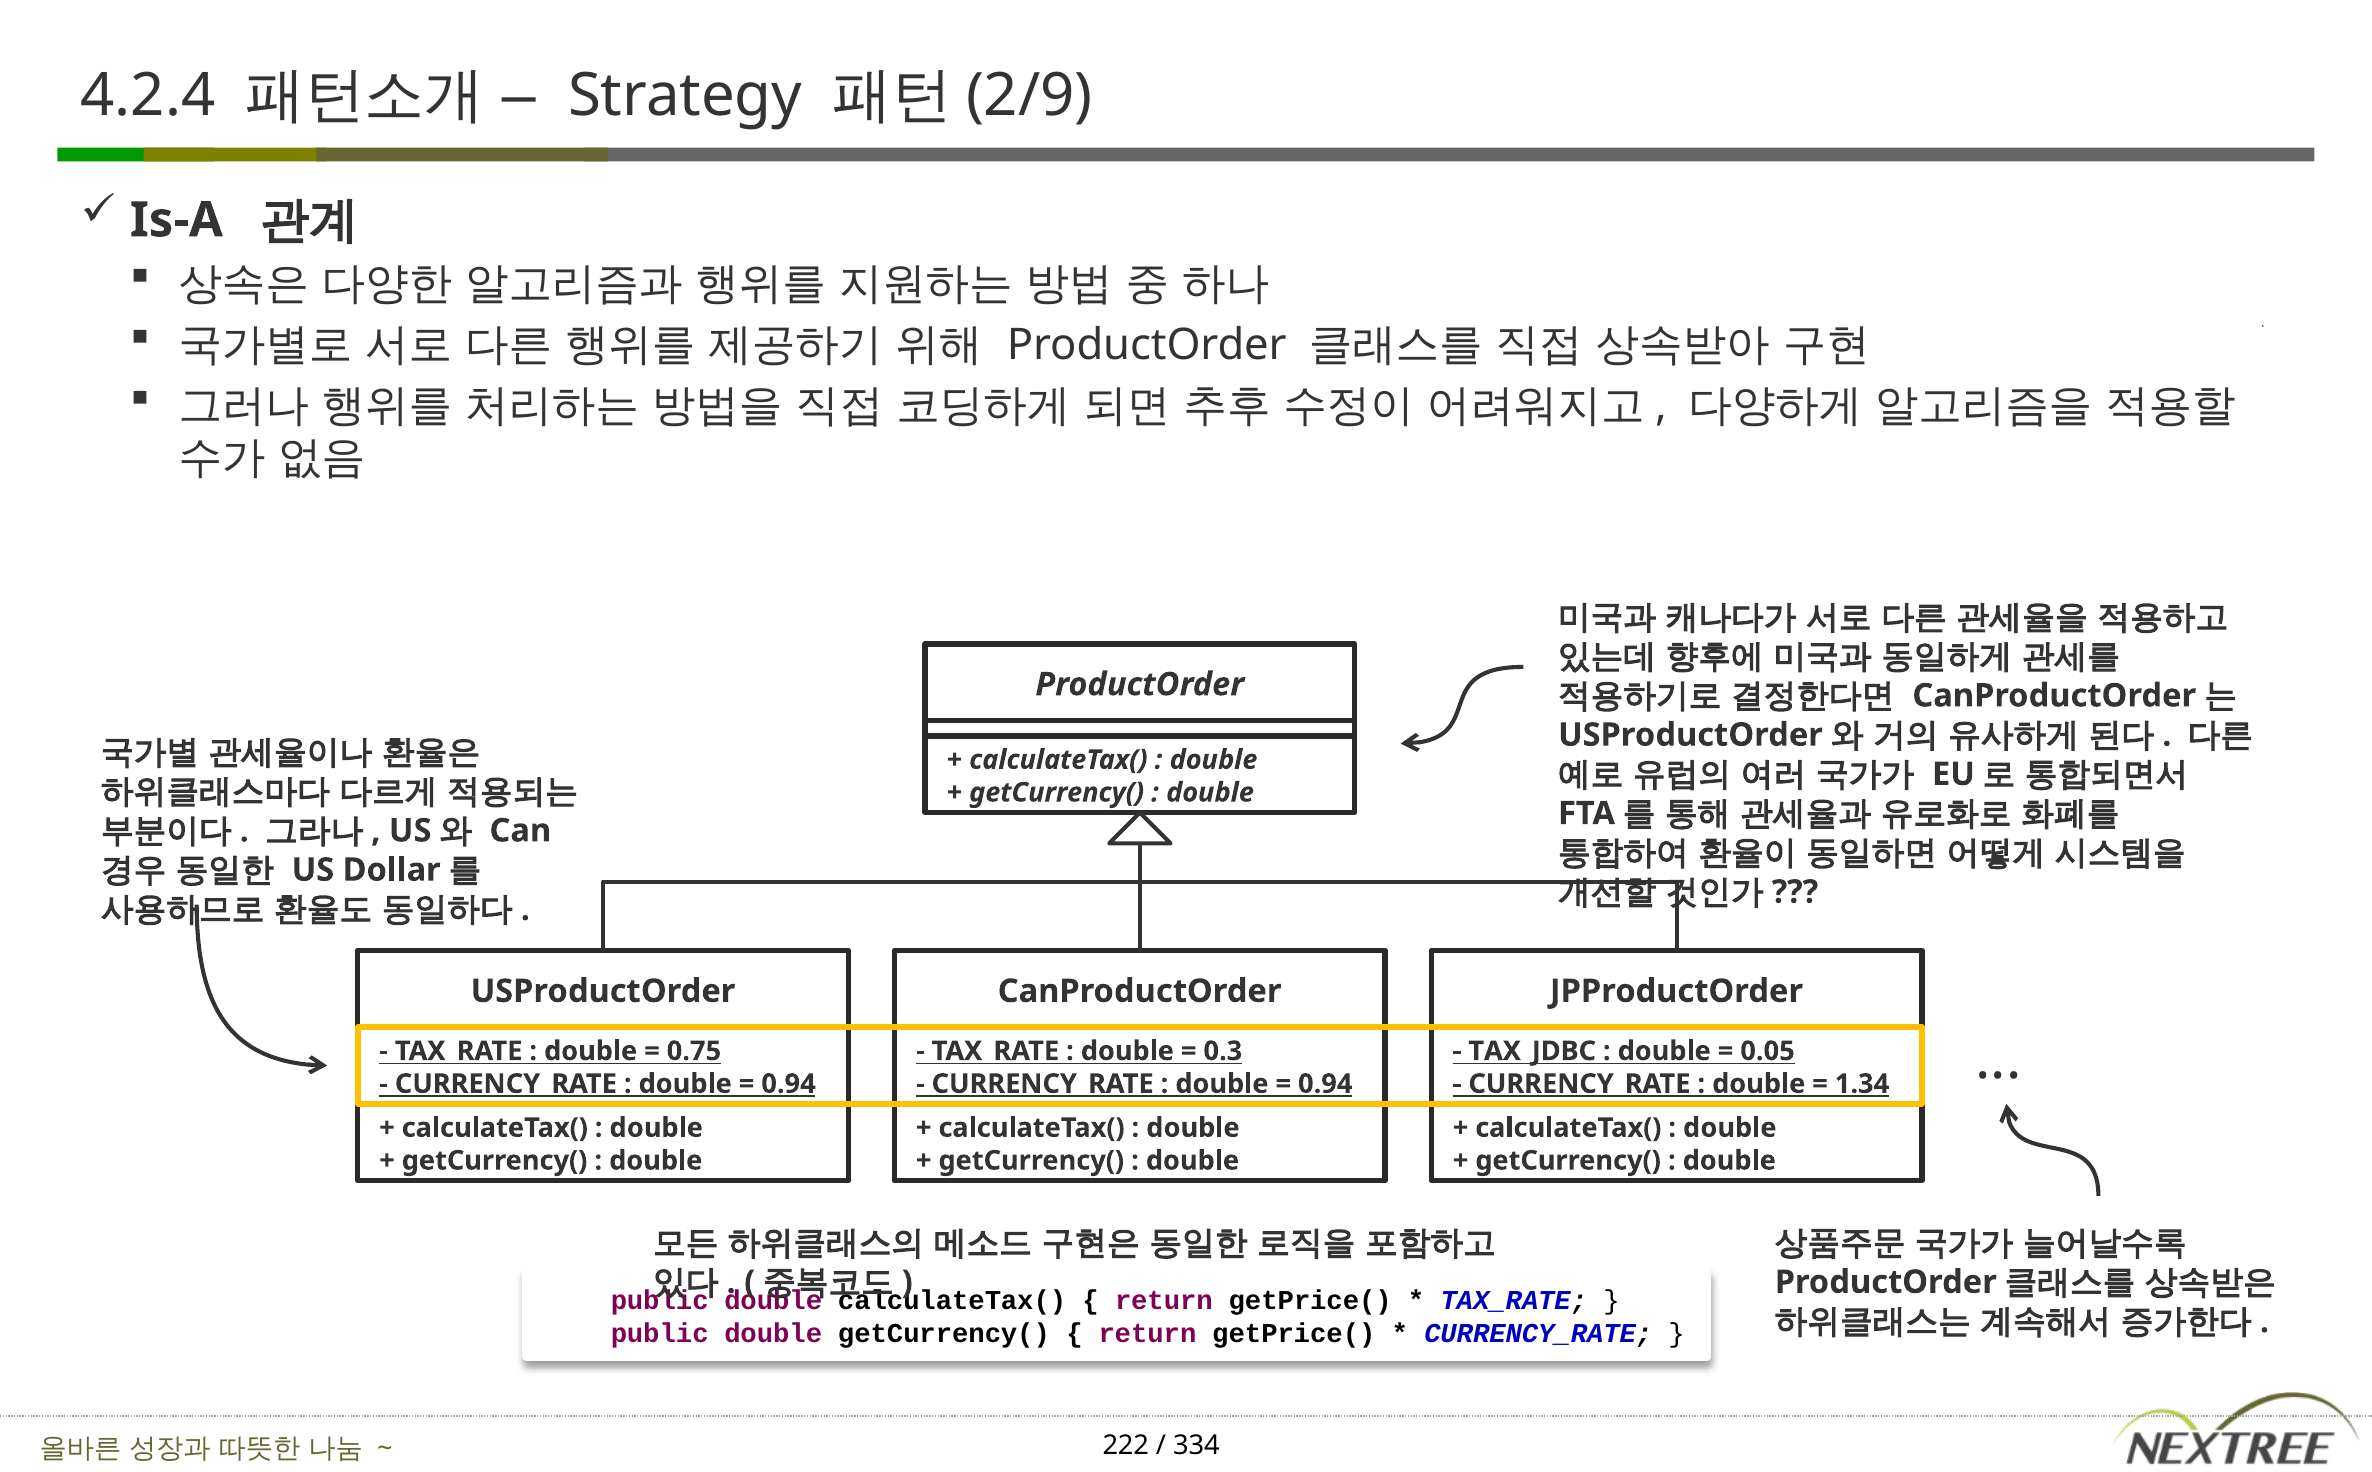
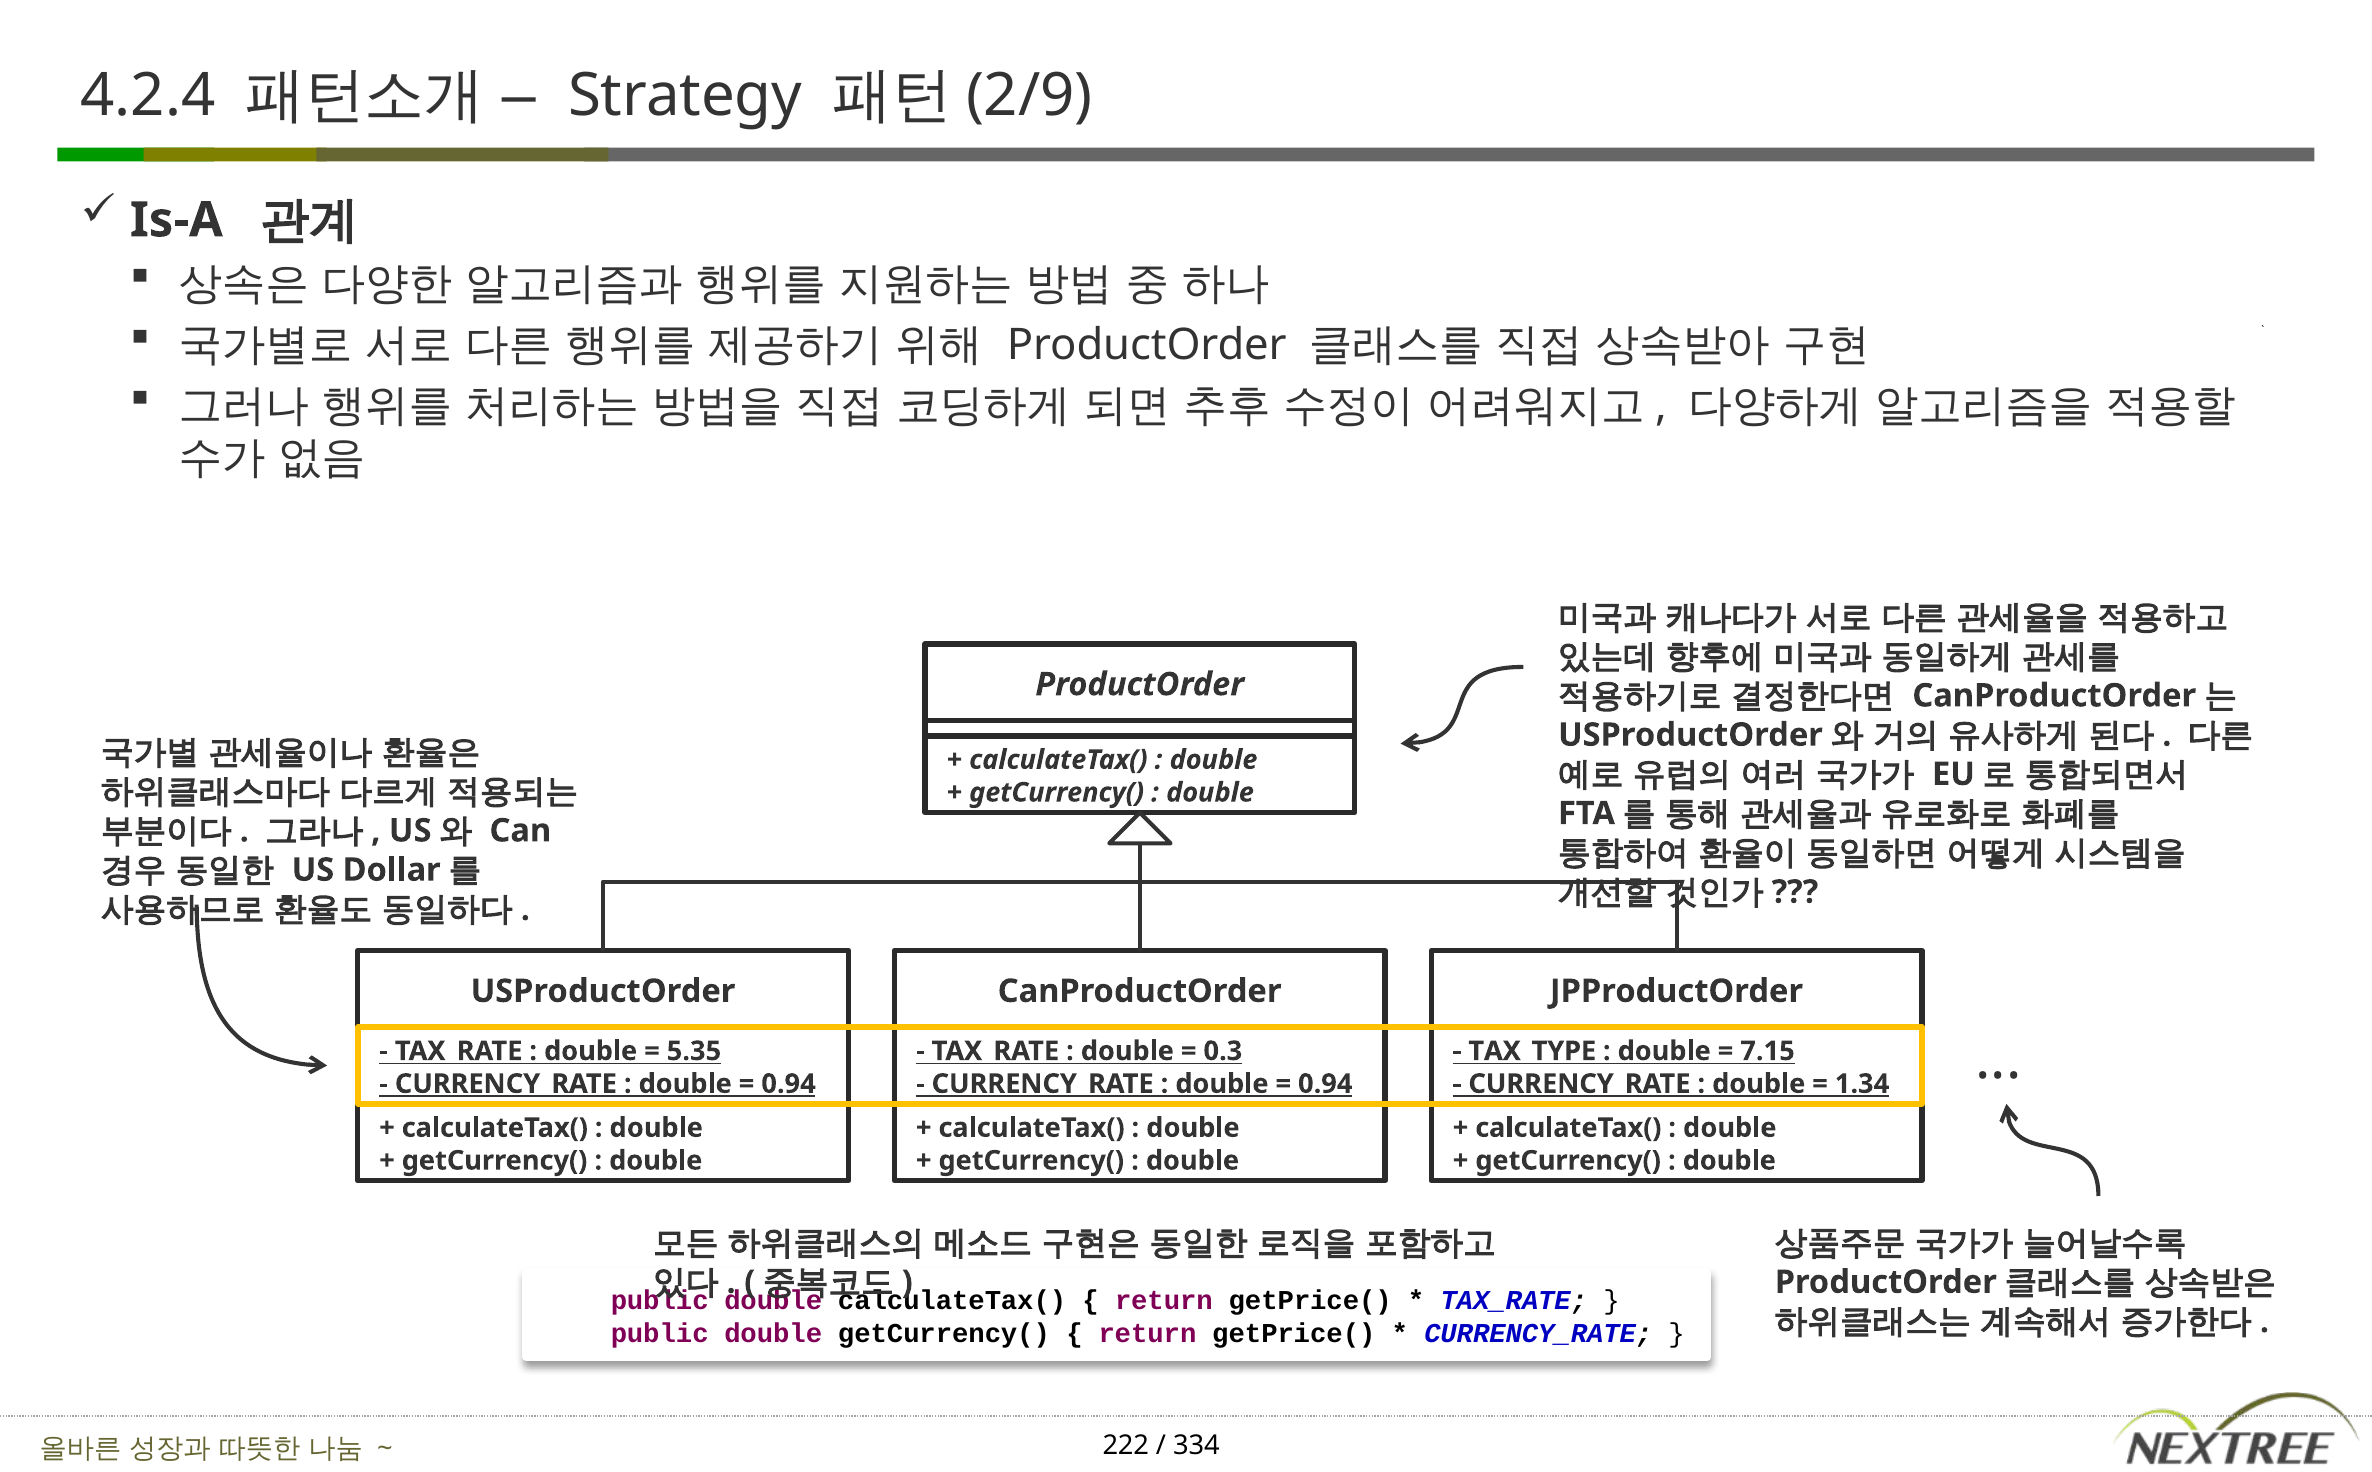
0.75: 0.75 -> 5.35
TAX_JDBC: TAX_JDBC -> TAX_TYPE
0.05: 0.05 -> 7.15
